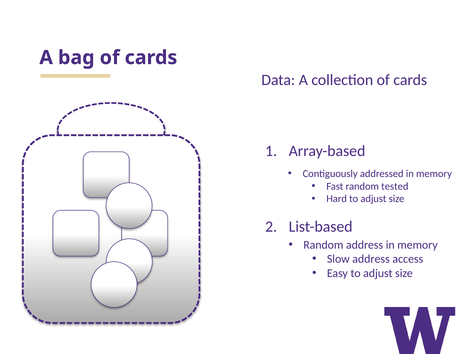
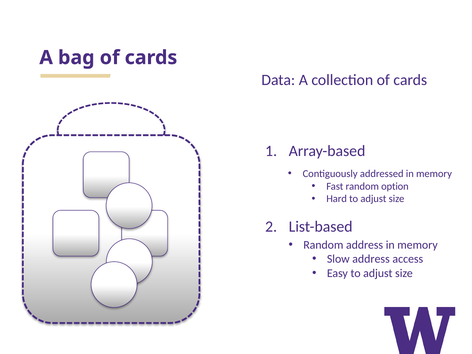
tested: tested -> option
